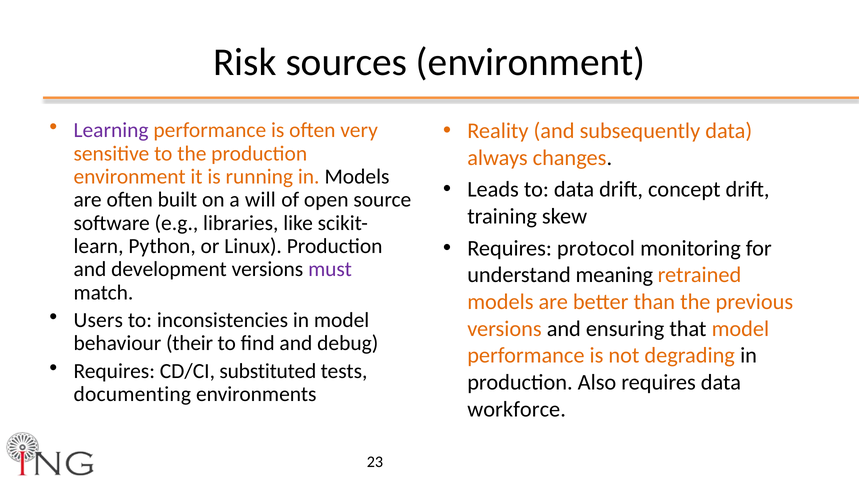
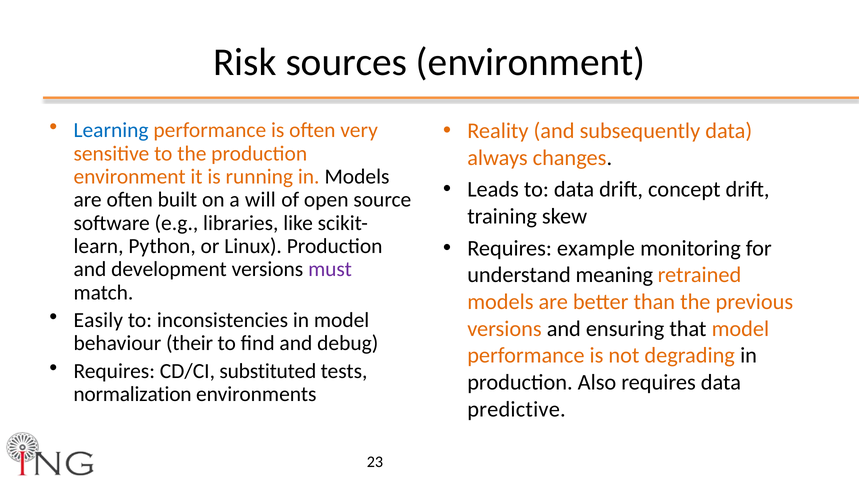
Learning colour: purple -> blue
protocol: protocol -> example
Users: Users -> Easily
documenting: documenting -> normalization
workforce: workforce -> predictive
